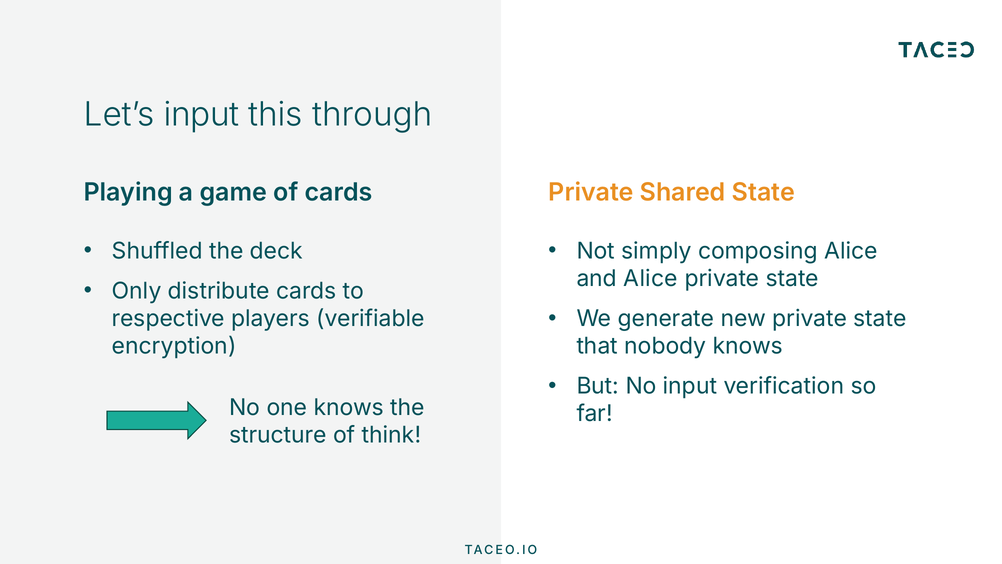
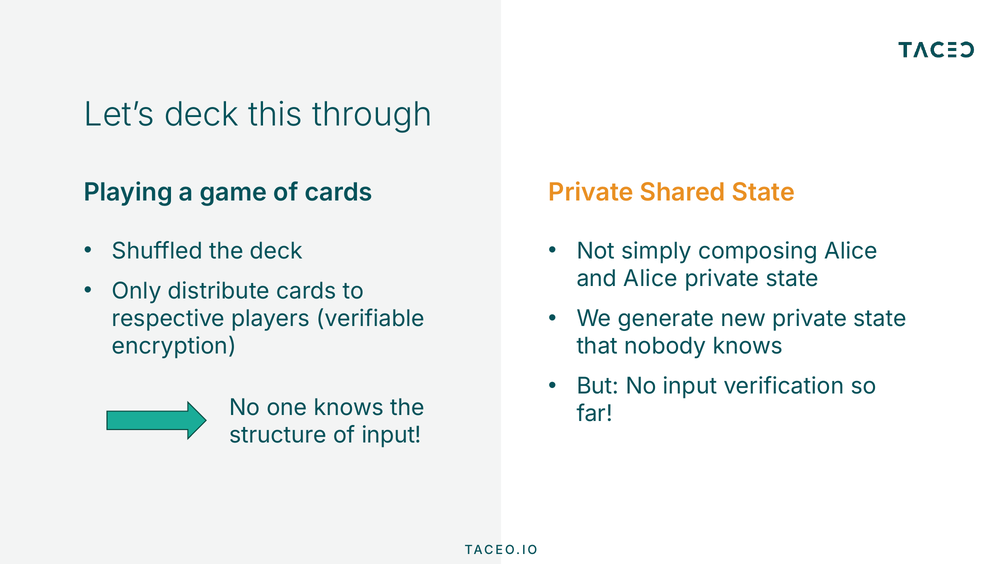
Let’s input: input -> deck
of think: think -> input
